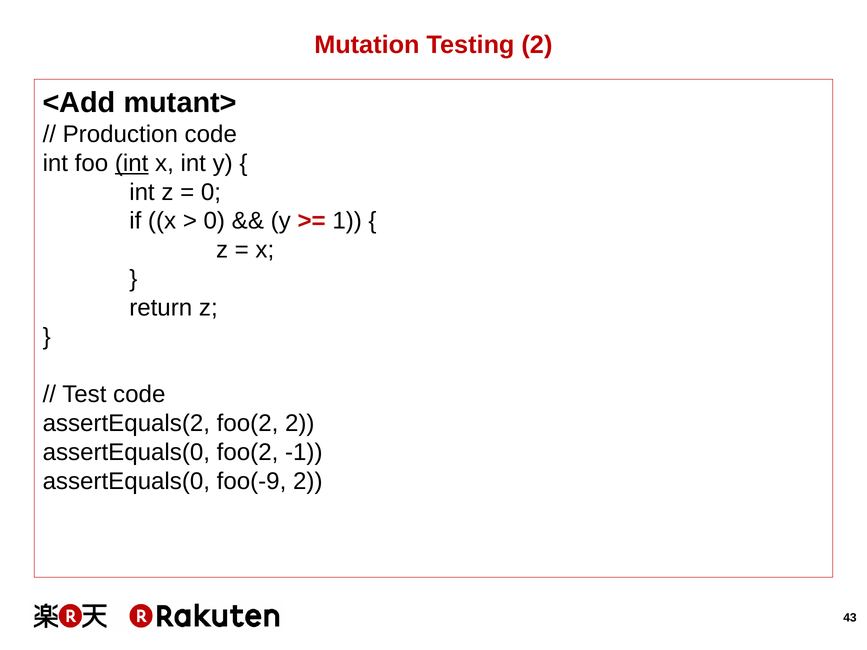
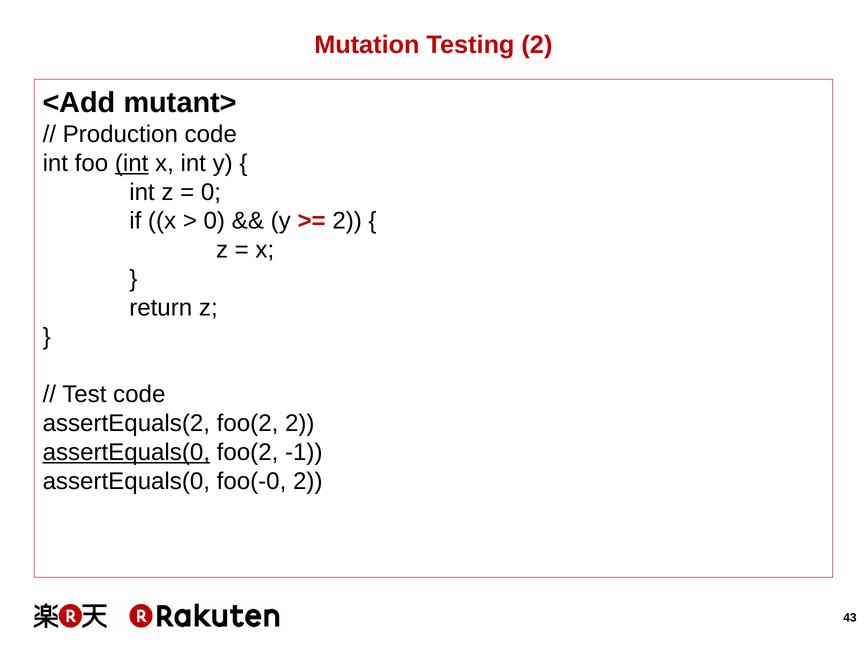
1 at (347, 221): 1 -> 2
assertEquals(0 at (126, 452) underline: none -> present
foo(-9: foo(-9 -> foo(-0
